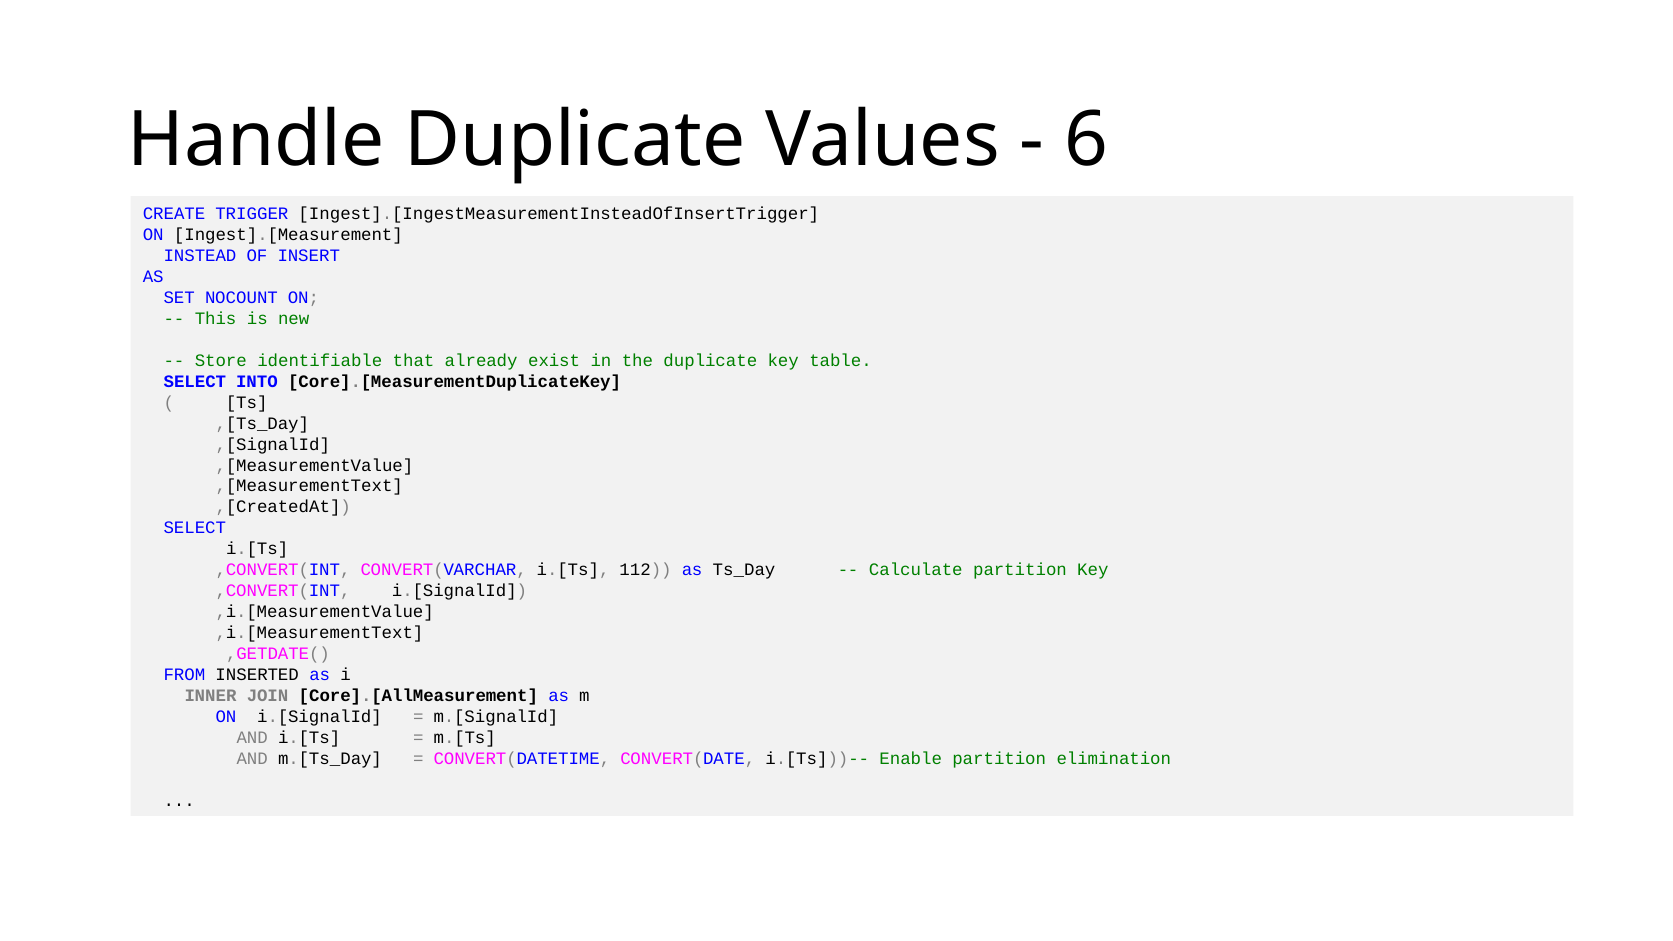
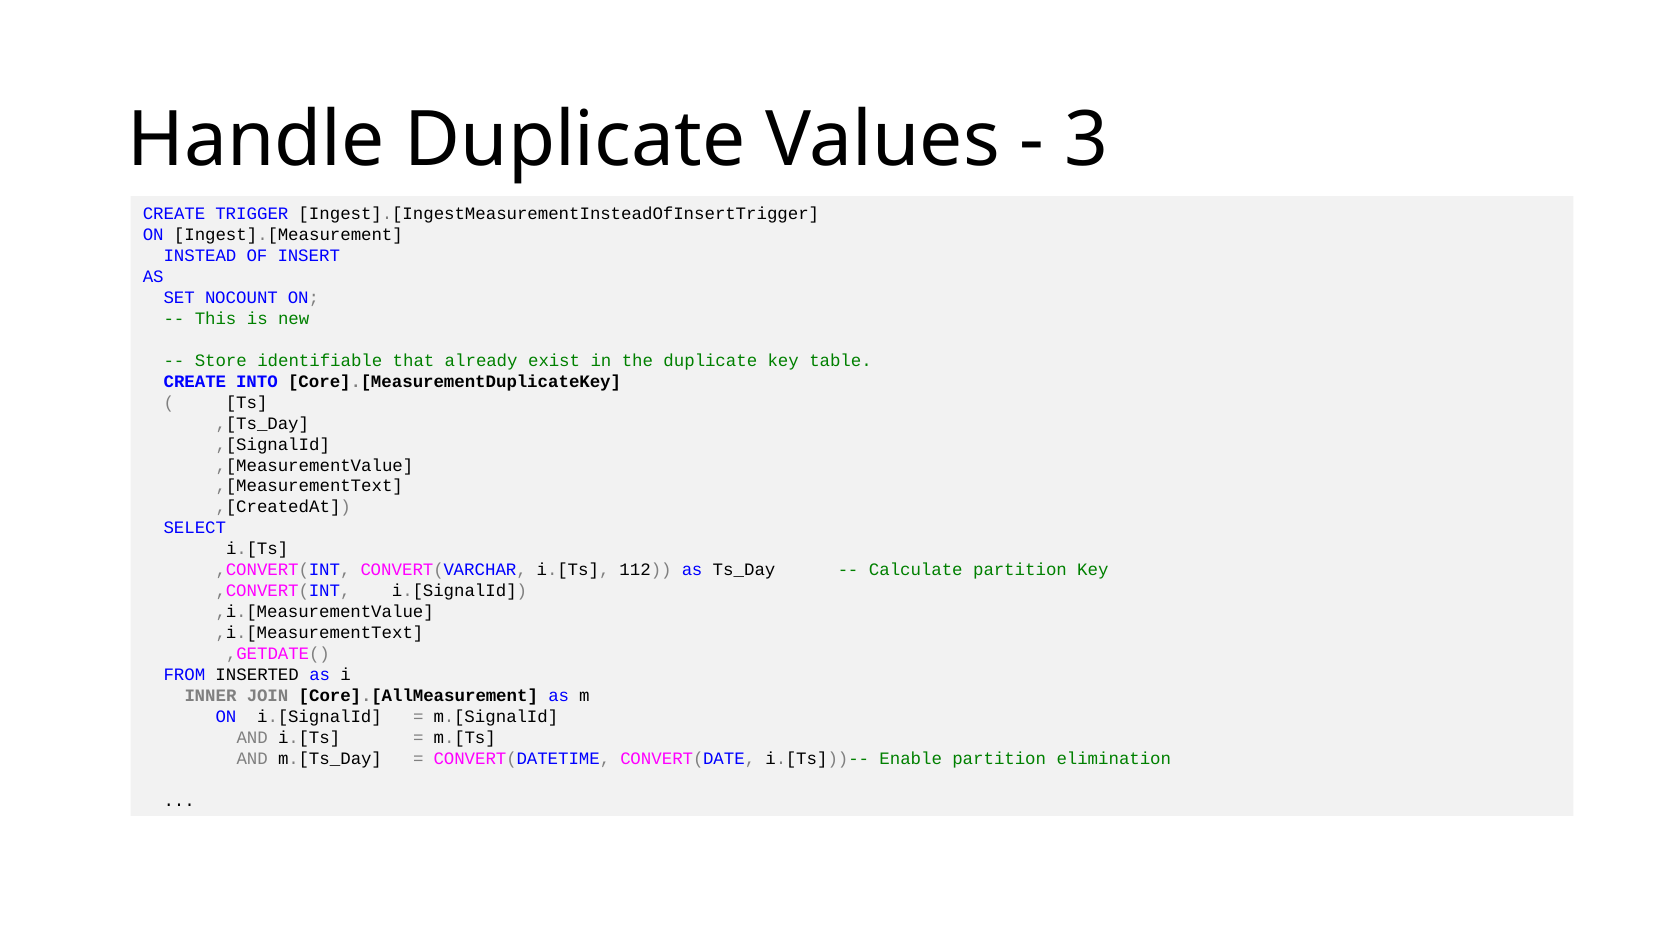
6: 6 -> 3
SELECT at (195, 382): SELECT -> CREATE
